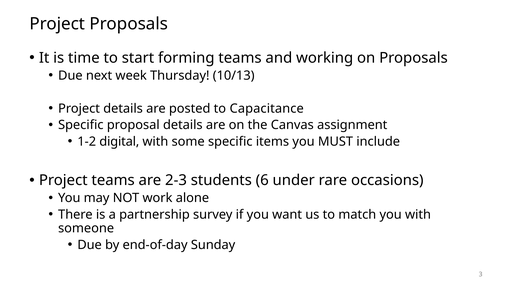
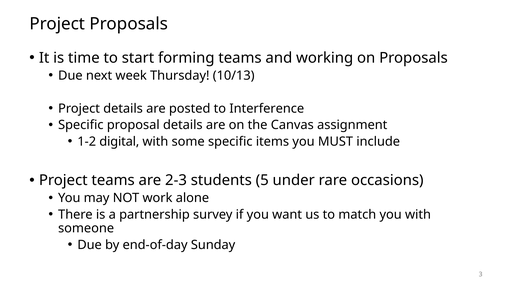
Capacitance: Capacitance -> Interference
6: 6 -> 5
